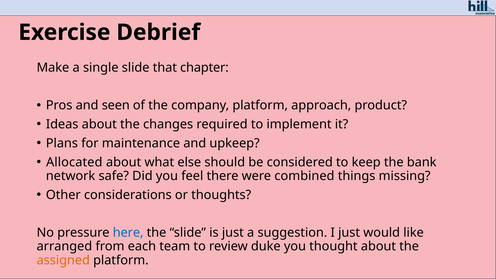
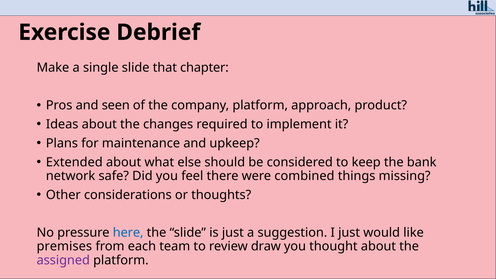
Allocated: Allocated -> Extended
arranged: arranged -> premises
duke: duke -> draw
assigned colour: orange -> purple
